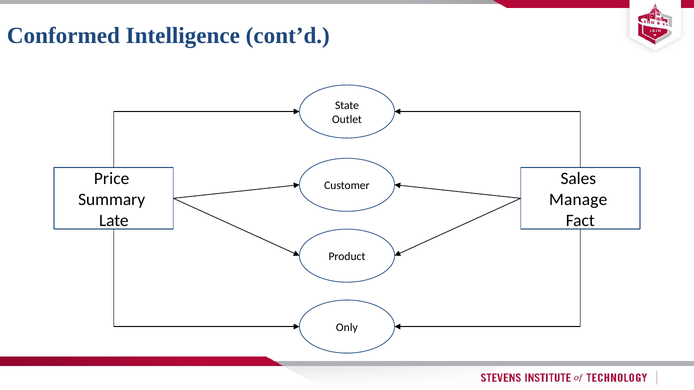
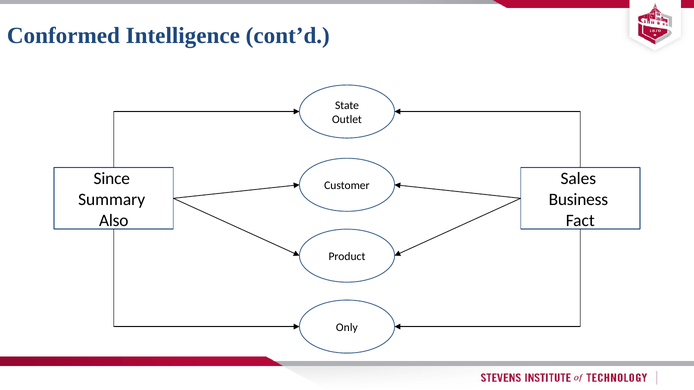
Price: Price -> Since
Manage: Manage -> Business
Late: Late -> Also
